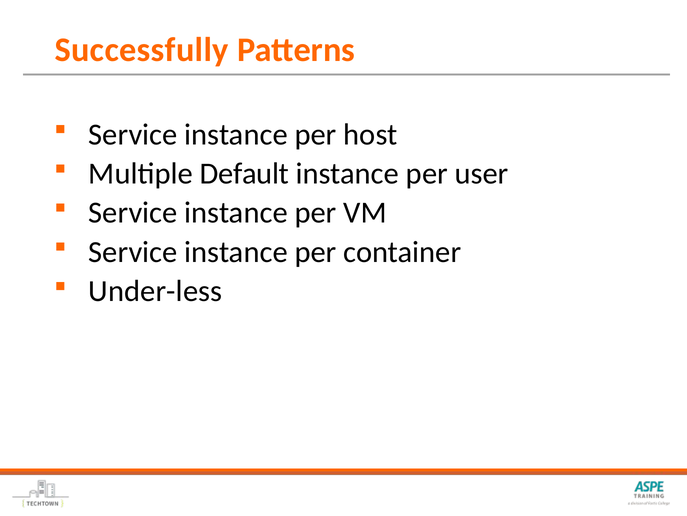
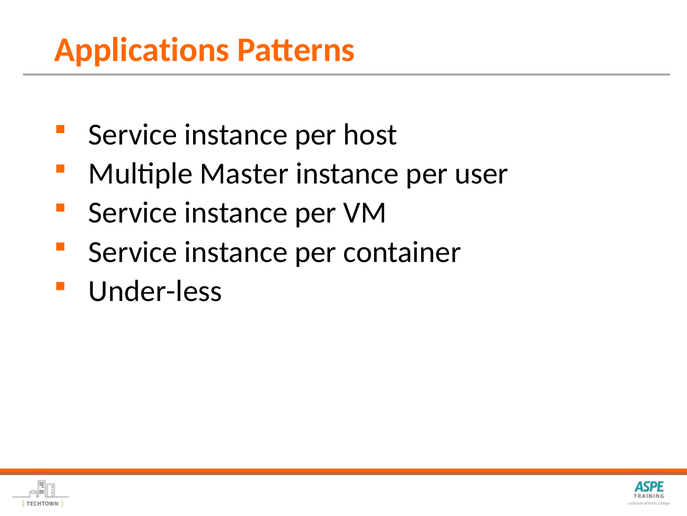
Successfully: Successfully -> Applications
Default: Default -> Master
